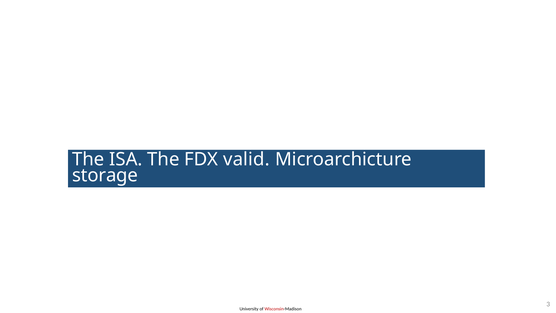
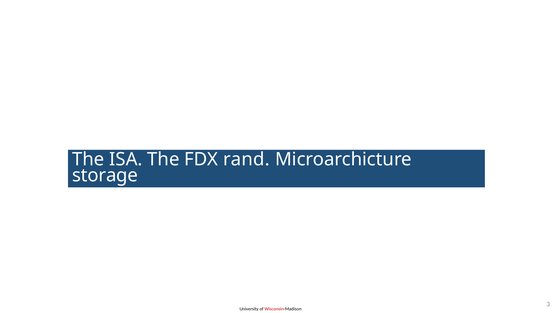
valid: valid -> rand
